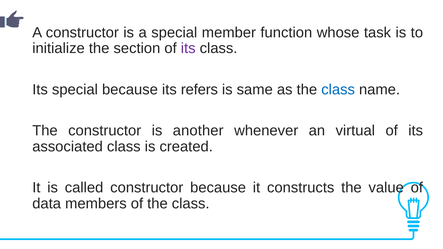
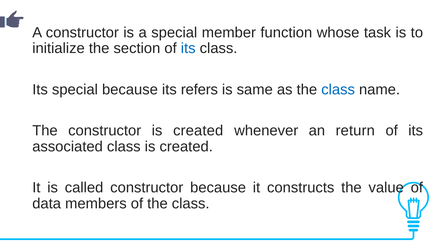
its at (188, 48) colour: purple -> blue
constructor is another: another -> created
virtual: virtual -> return
